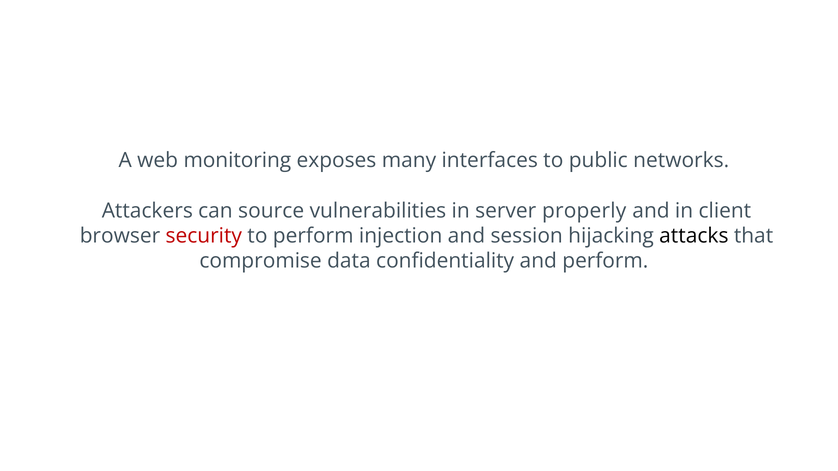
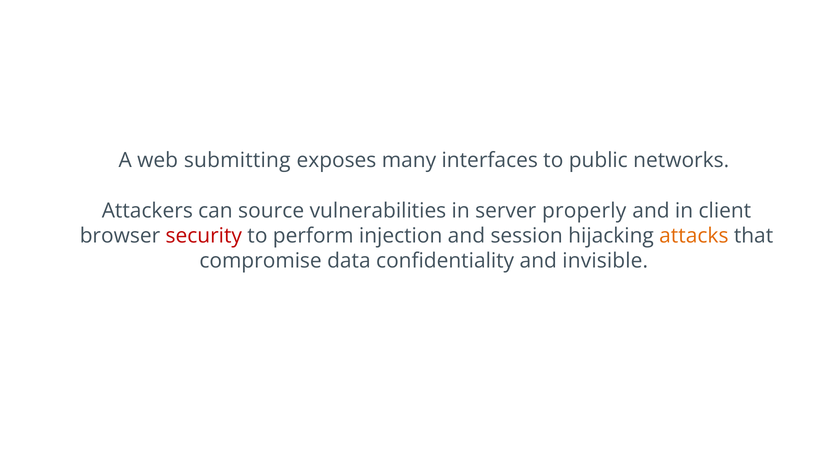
monitoring: monitoring -> submitting
attacks colour: black -> orange
and perform: perform -> invisible
